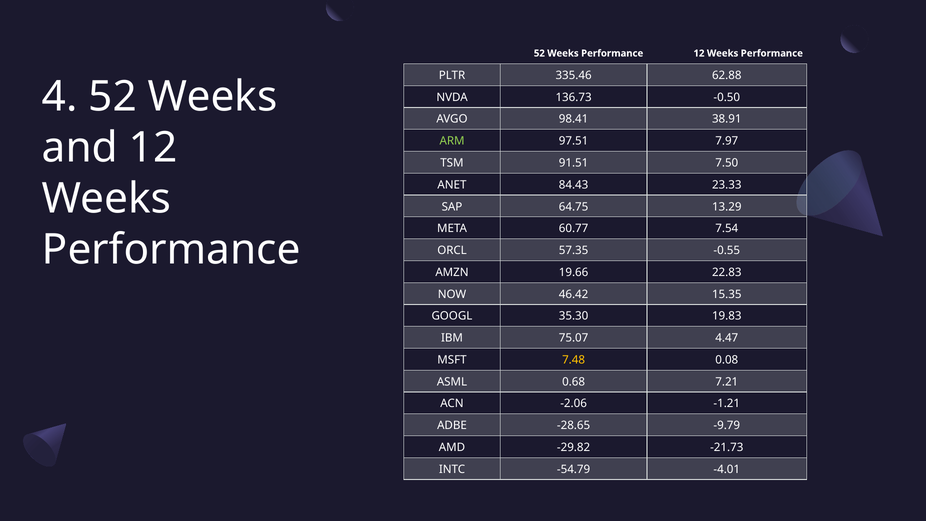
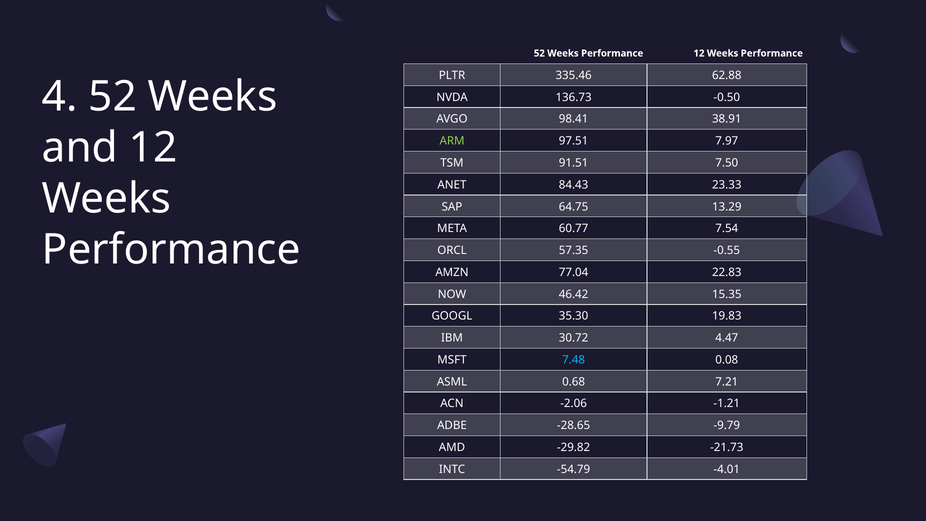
19.66: 19.66 -> 77.04
75.07: 75.07 -> 30.72
7.48 colour: yellow -> light blue
